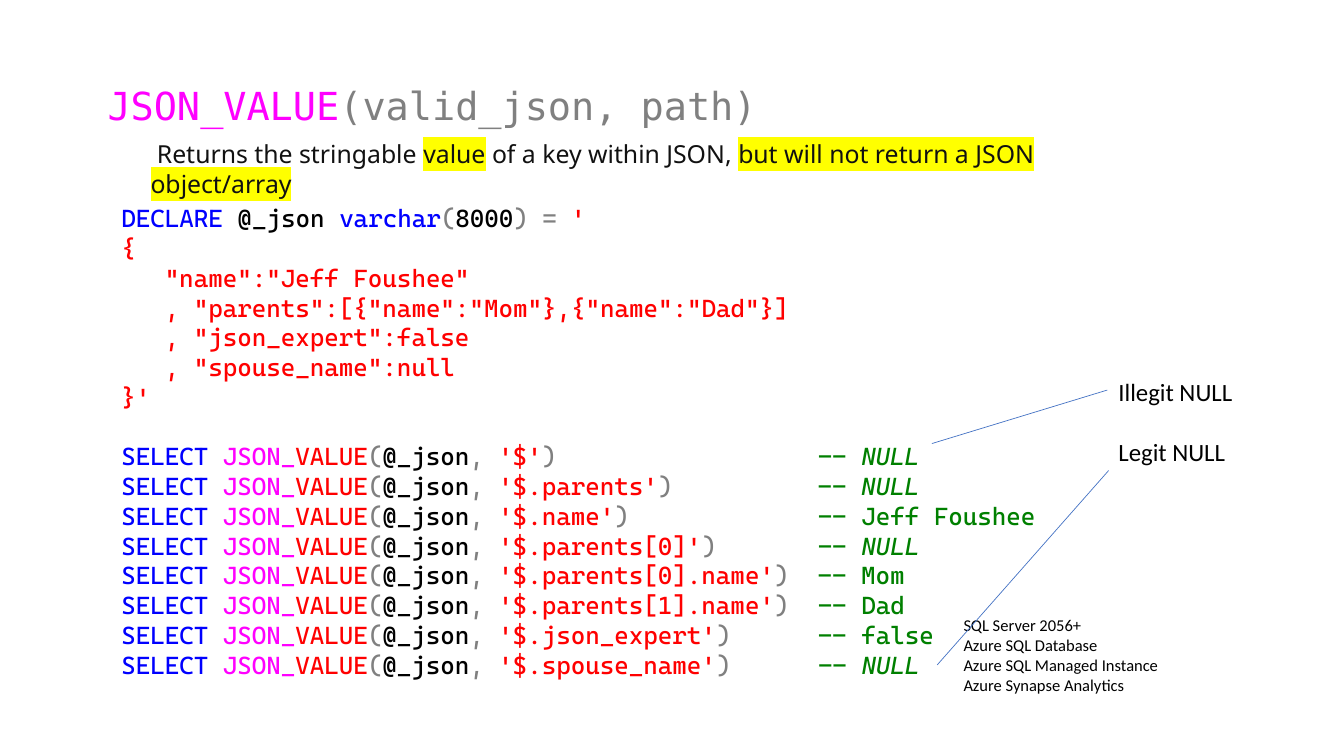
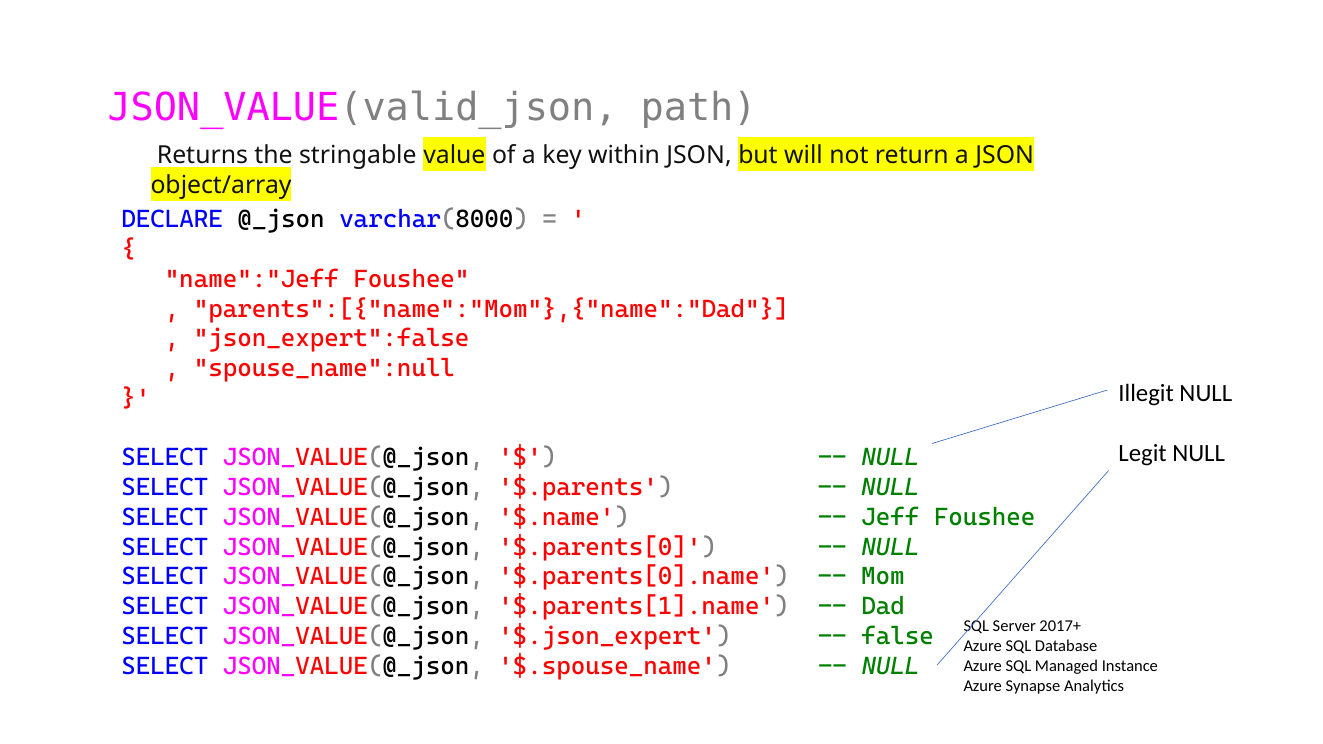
2056+: 2056+ -> 2017+
